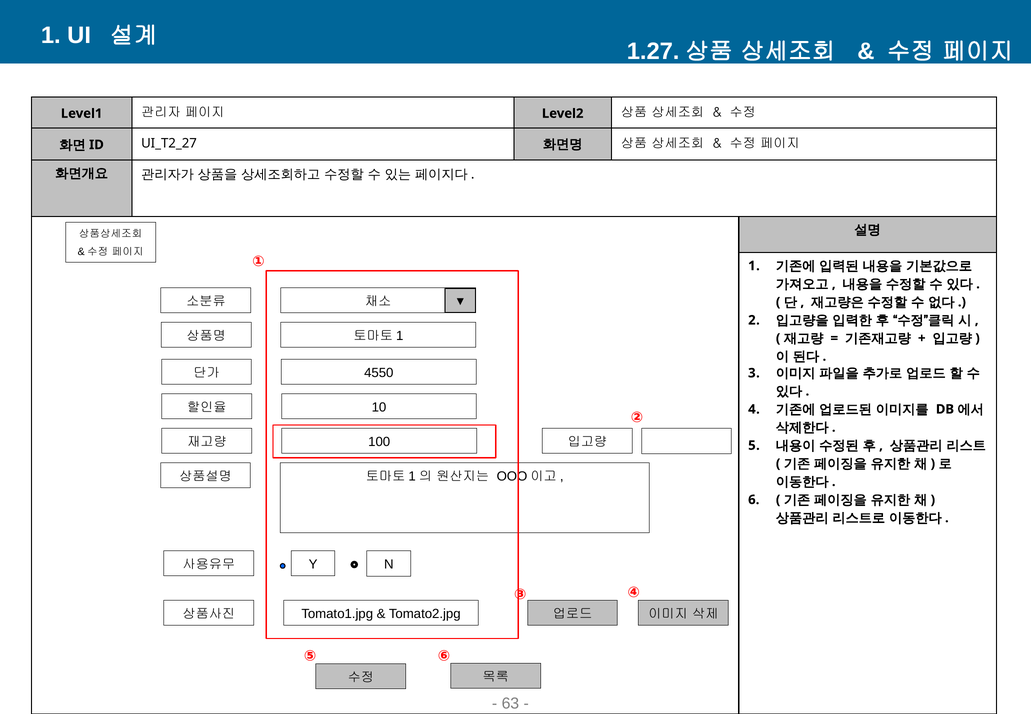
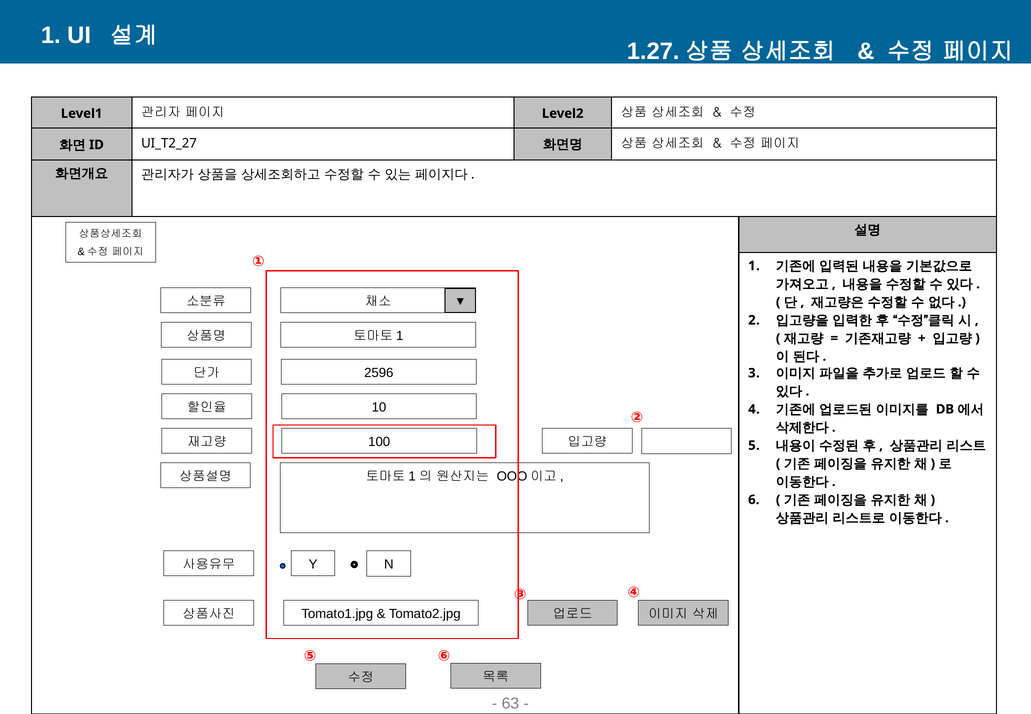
4550: 4550 -> 2596
